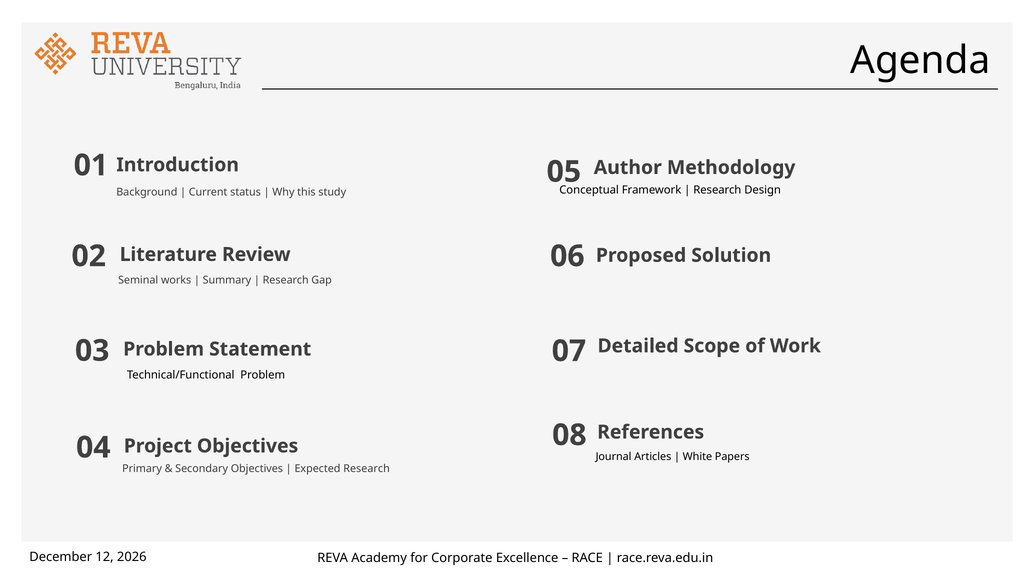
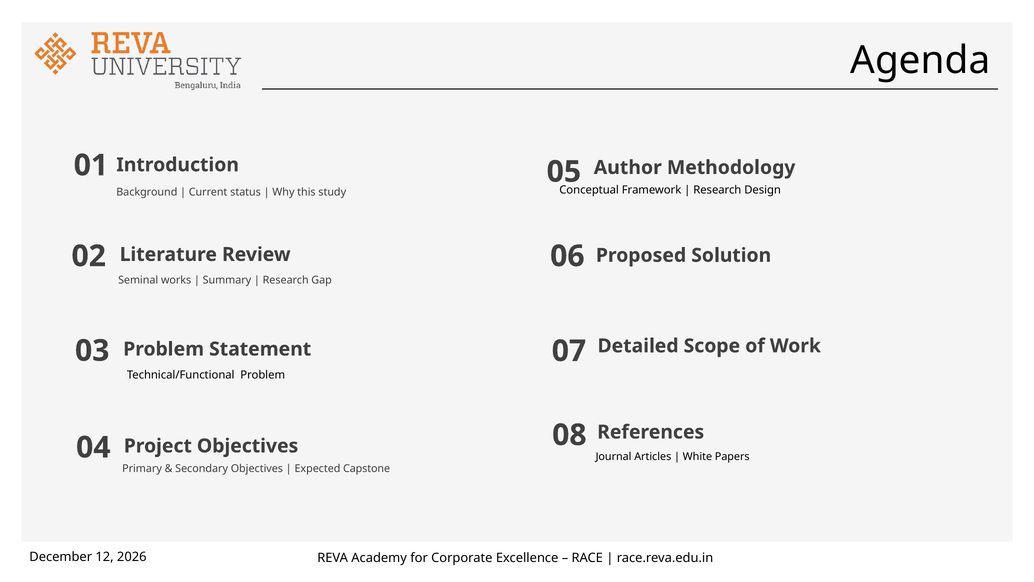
Expected Research: Research -> Capstone
